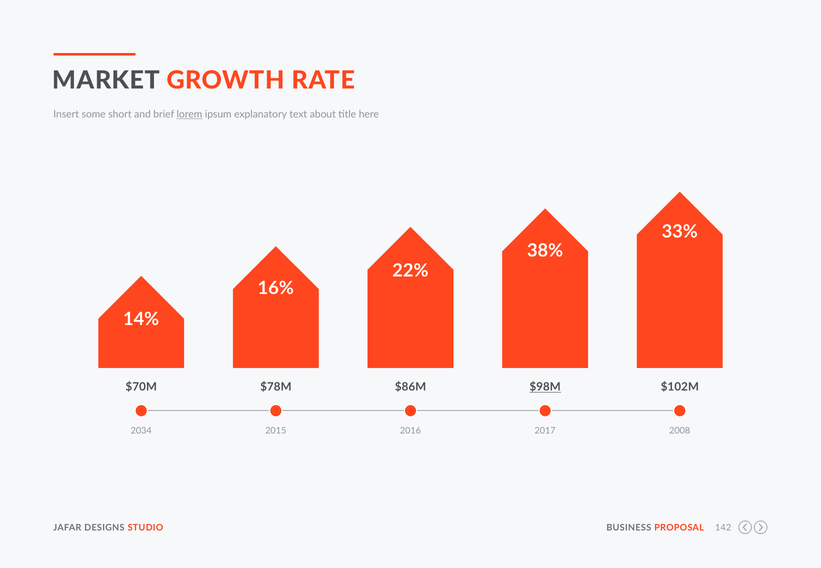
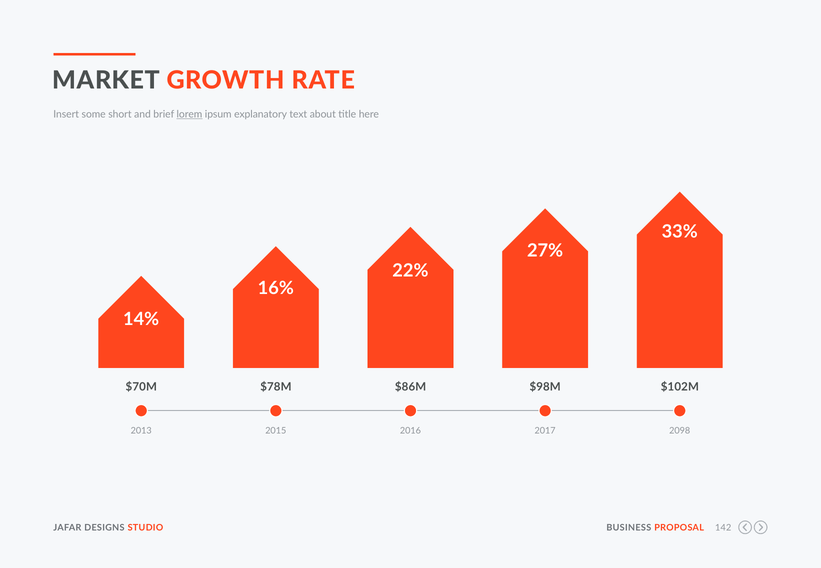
38%: 38% -> 27%
$98M underline: present -> none
2034: 2034 -> 2013
2008: 2008 -> 2098
